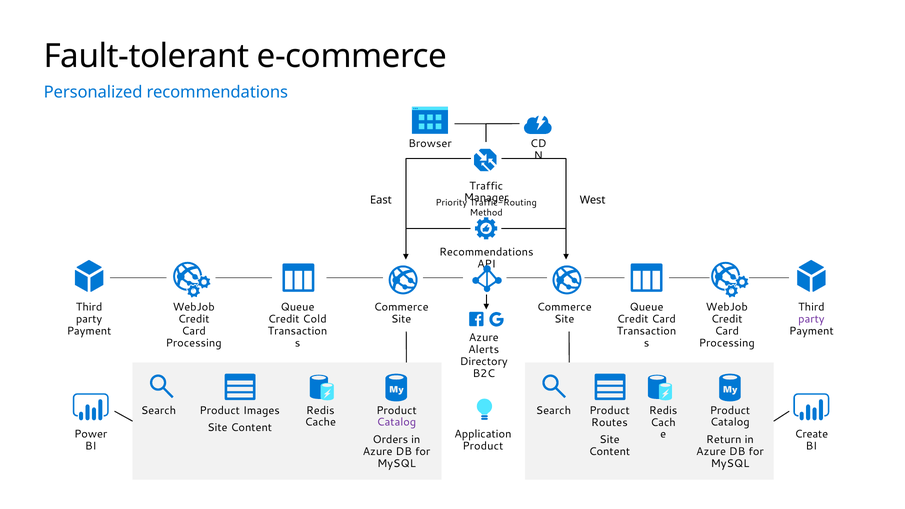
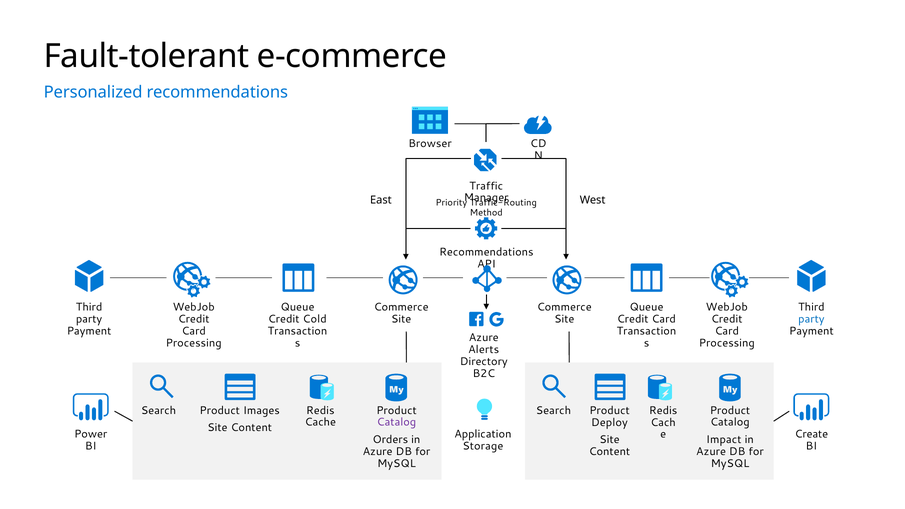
party at (811, 319) colour: purple -> blue
Routes: Routes -> Deploy
Return: Return -> Impact
Product at (483, 446): Product -> Storage
